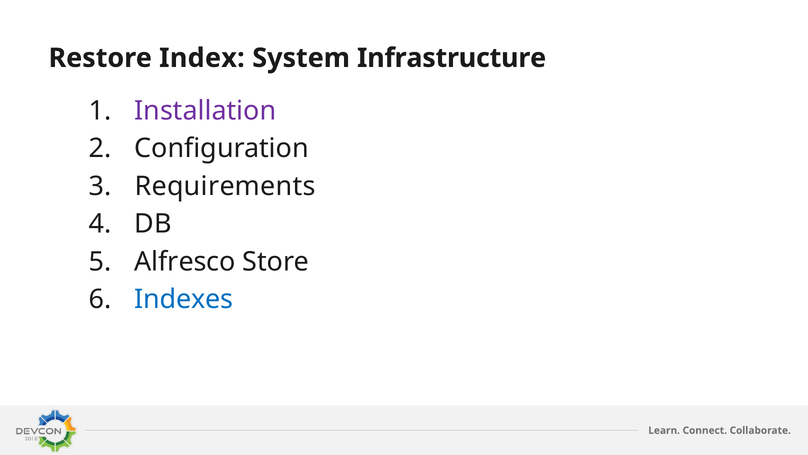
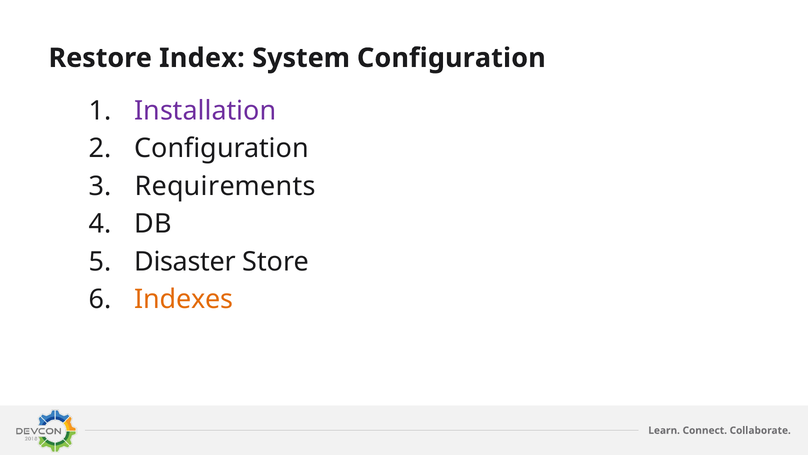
System Infrastructure: Infrastructure -> Configuration
Alfresco: Alfresco -> Disaster
Indexes colour: blue -> orange
